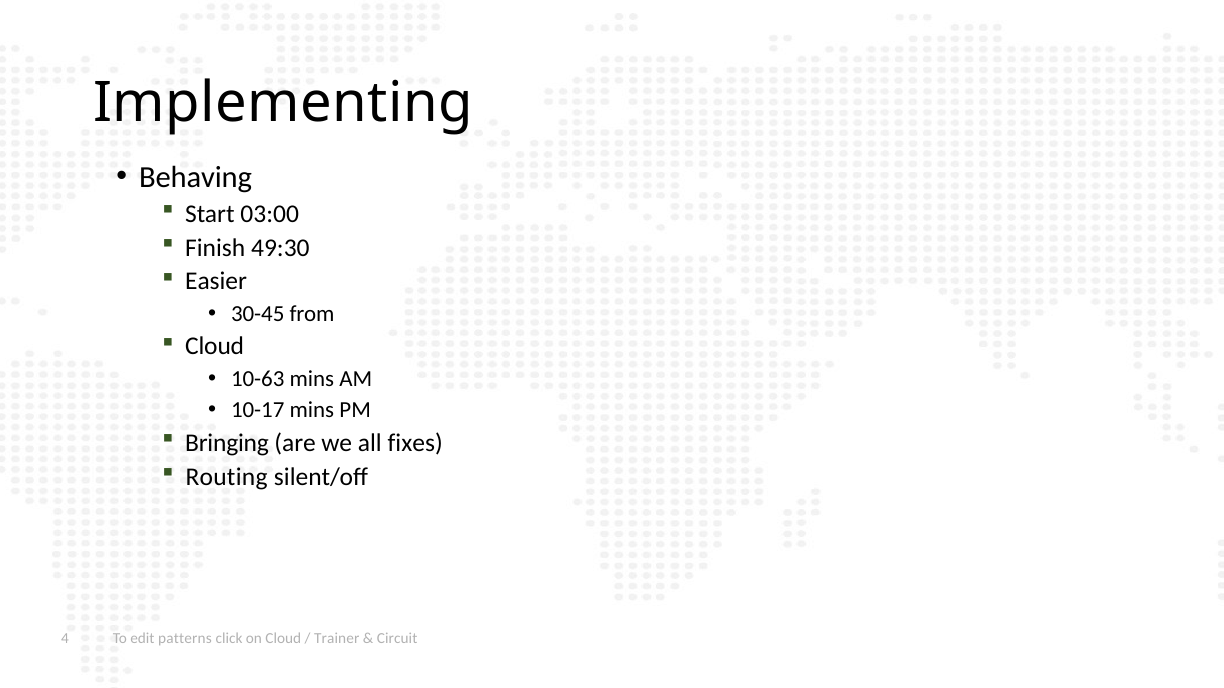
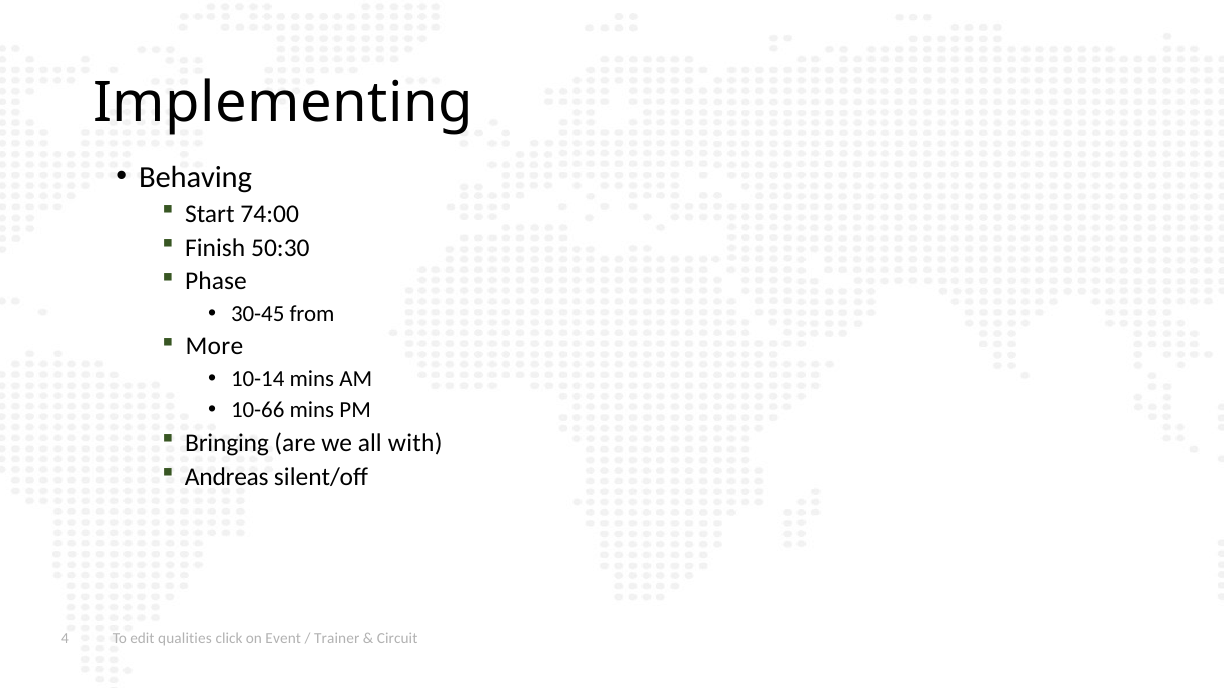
03:00: 03:00 -> 74:00
49:30: 49:30 -> 50:30
Easier: Easier -> Phase
Cloud at (215, 347): Cloud -> More
10-63: 10-63 -> 10-14
10-17: 10-17 -> 10-66
fixes: fixes -> with
Routing: Routing -> Andreas
patterns: patterns -> qualities
on Cloud: Cloud -> Event
